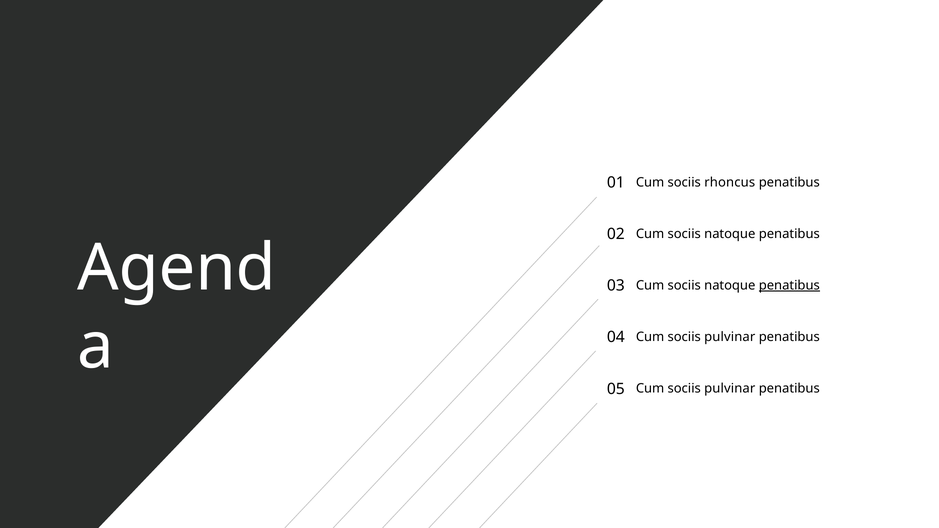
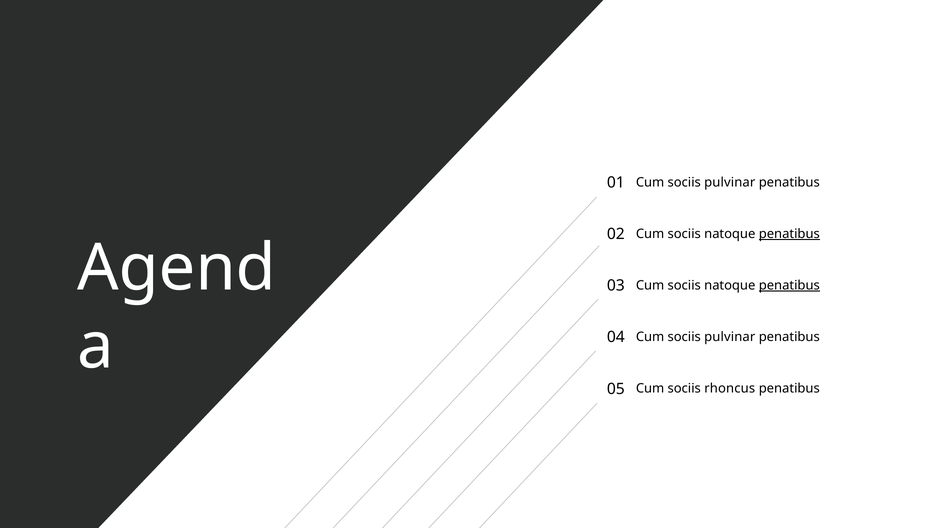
rhoncus at (730, 182): rhoncus -> pulvinar
penatibus at (789, 234) underline: none -> present
pulvinar at (730, 389): pulvinar -> rhoncus
